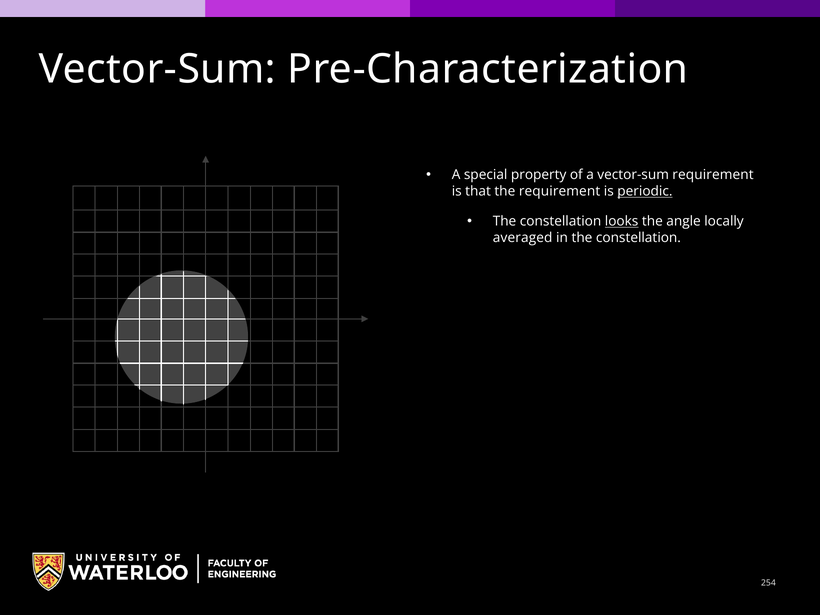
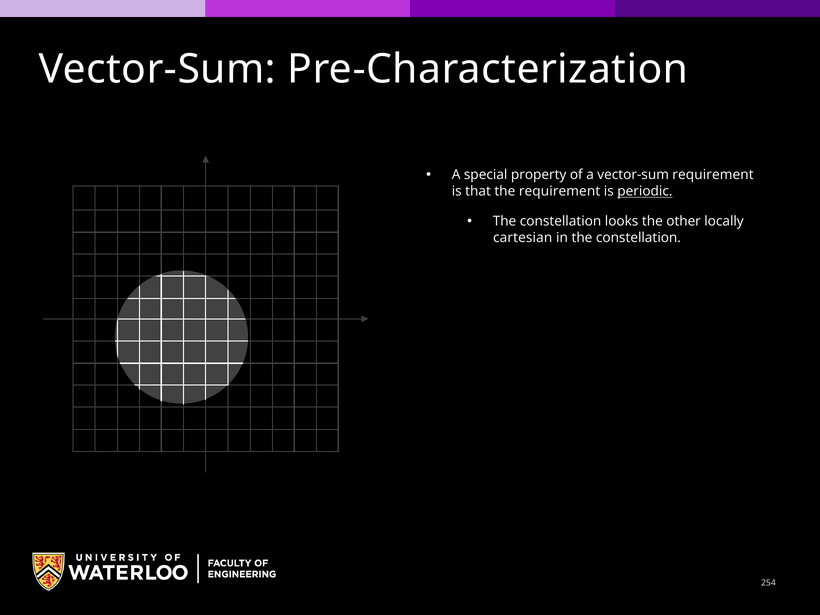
looks underline: present -> none
angle: angle -> other
averaged: averaged -> cartesian
